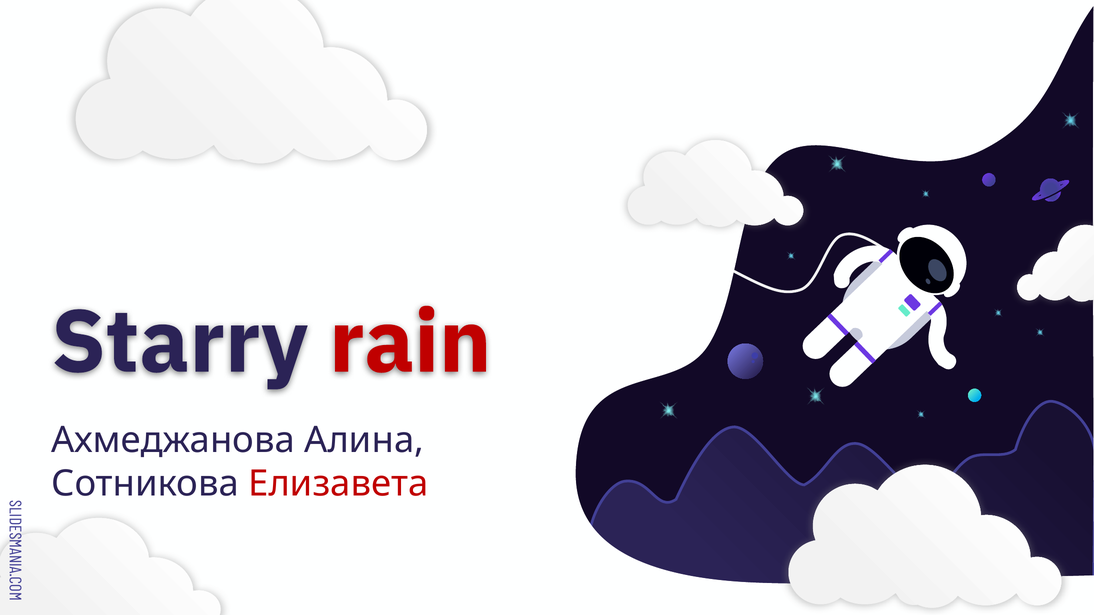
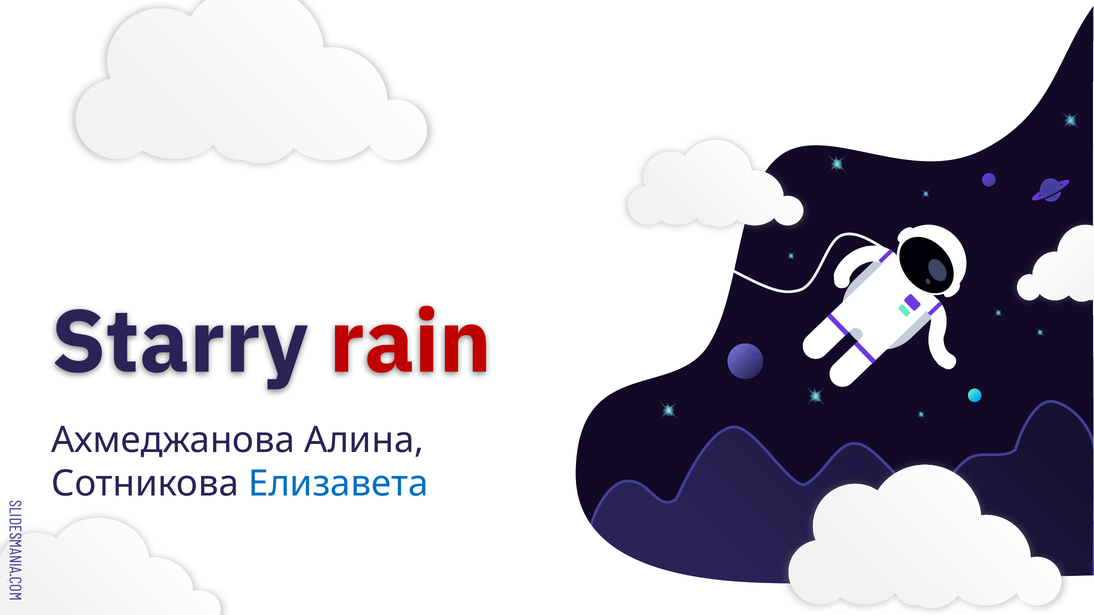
Елизавета colour: red -> blue
